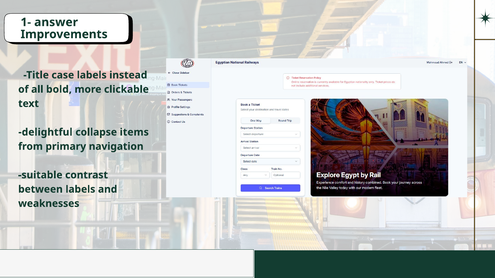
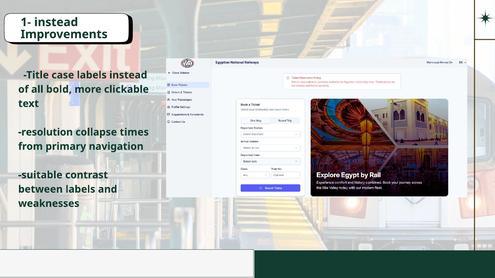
1- answer: answer -> instead
delightful: delightful -> resolution
items: items -> times
